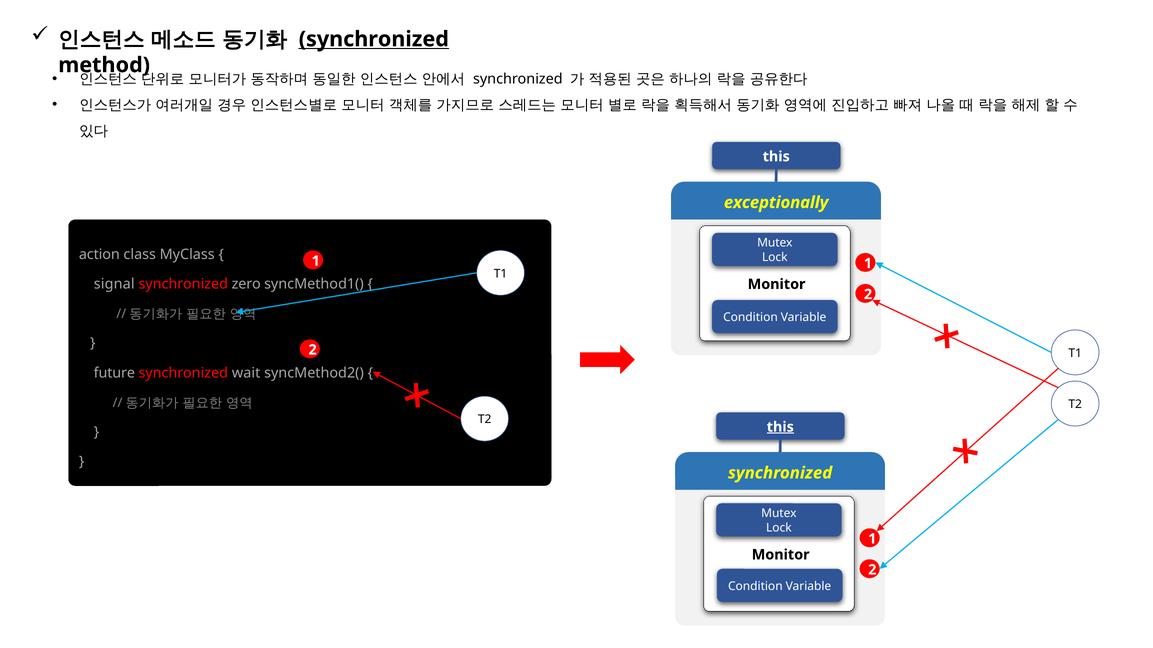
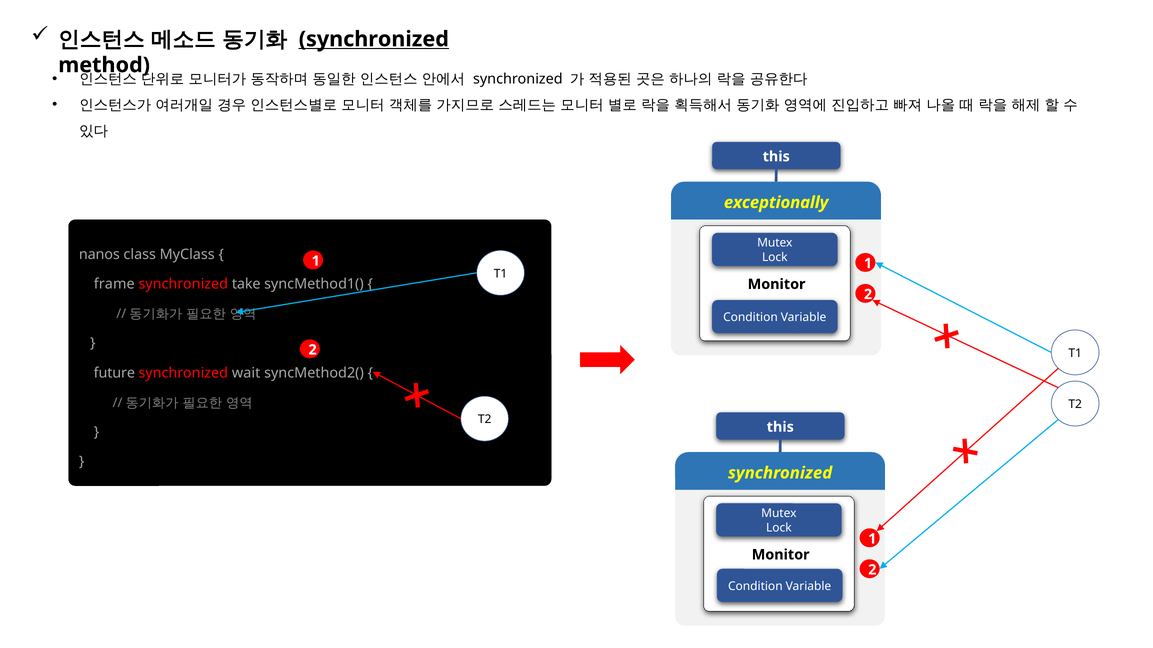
action: action -> nanos
signal: signal -> frame
zero: zero -> take
this at (780, 427) underline: present -> none
